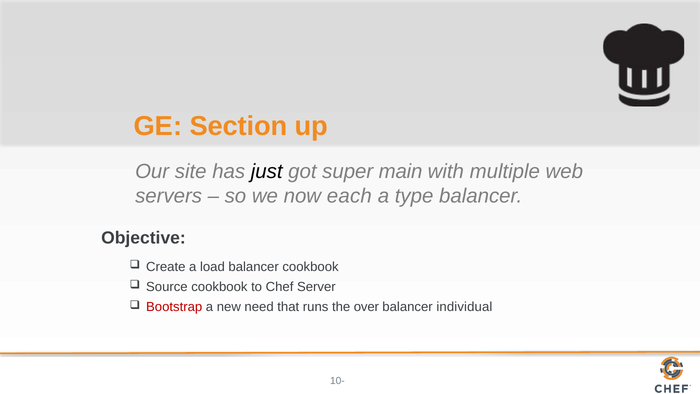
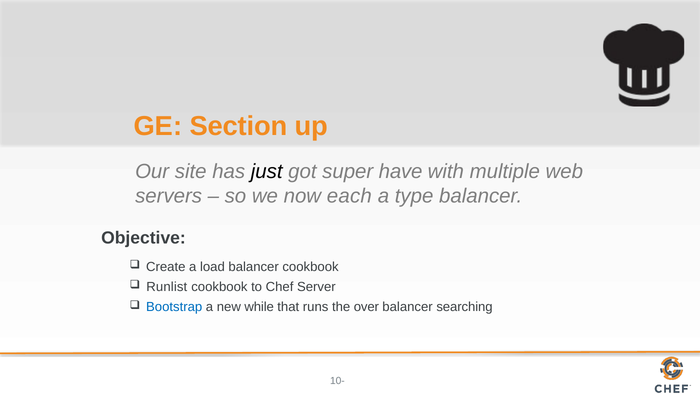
main: main -> have
Source: Source -> Runlist
Bootstrap colour: red -> blue
need: need -> while
individual: individual -> searching
